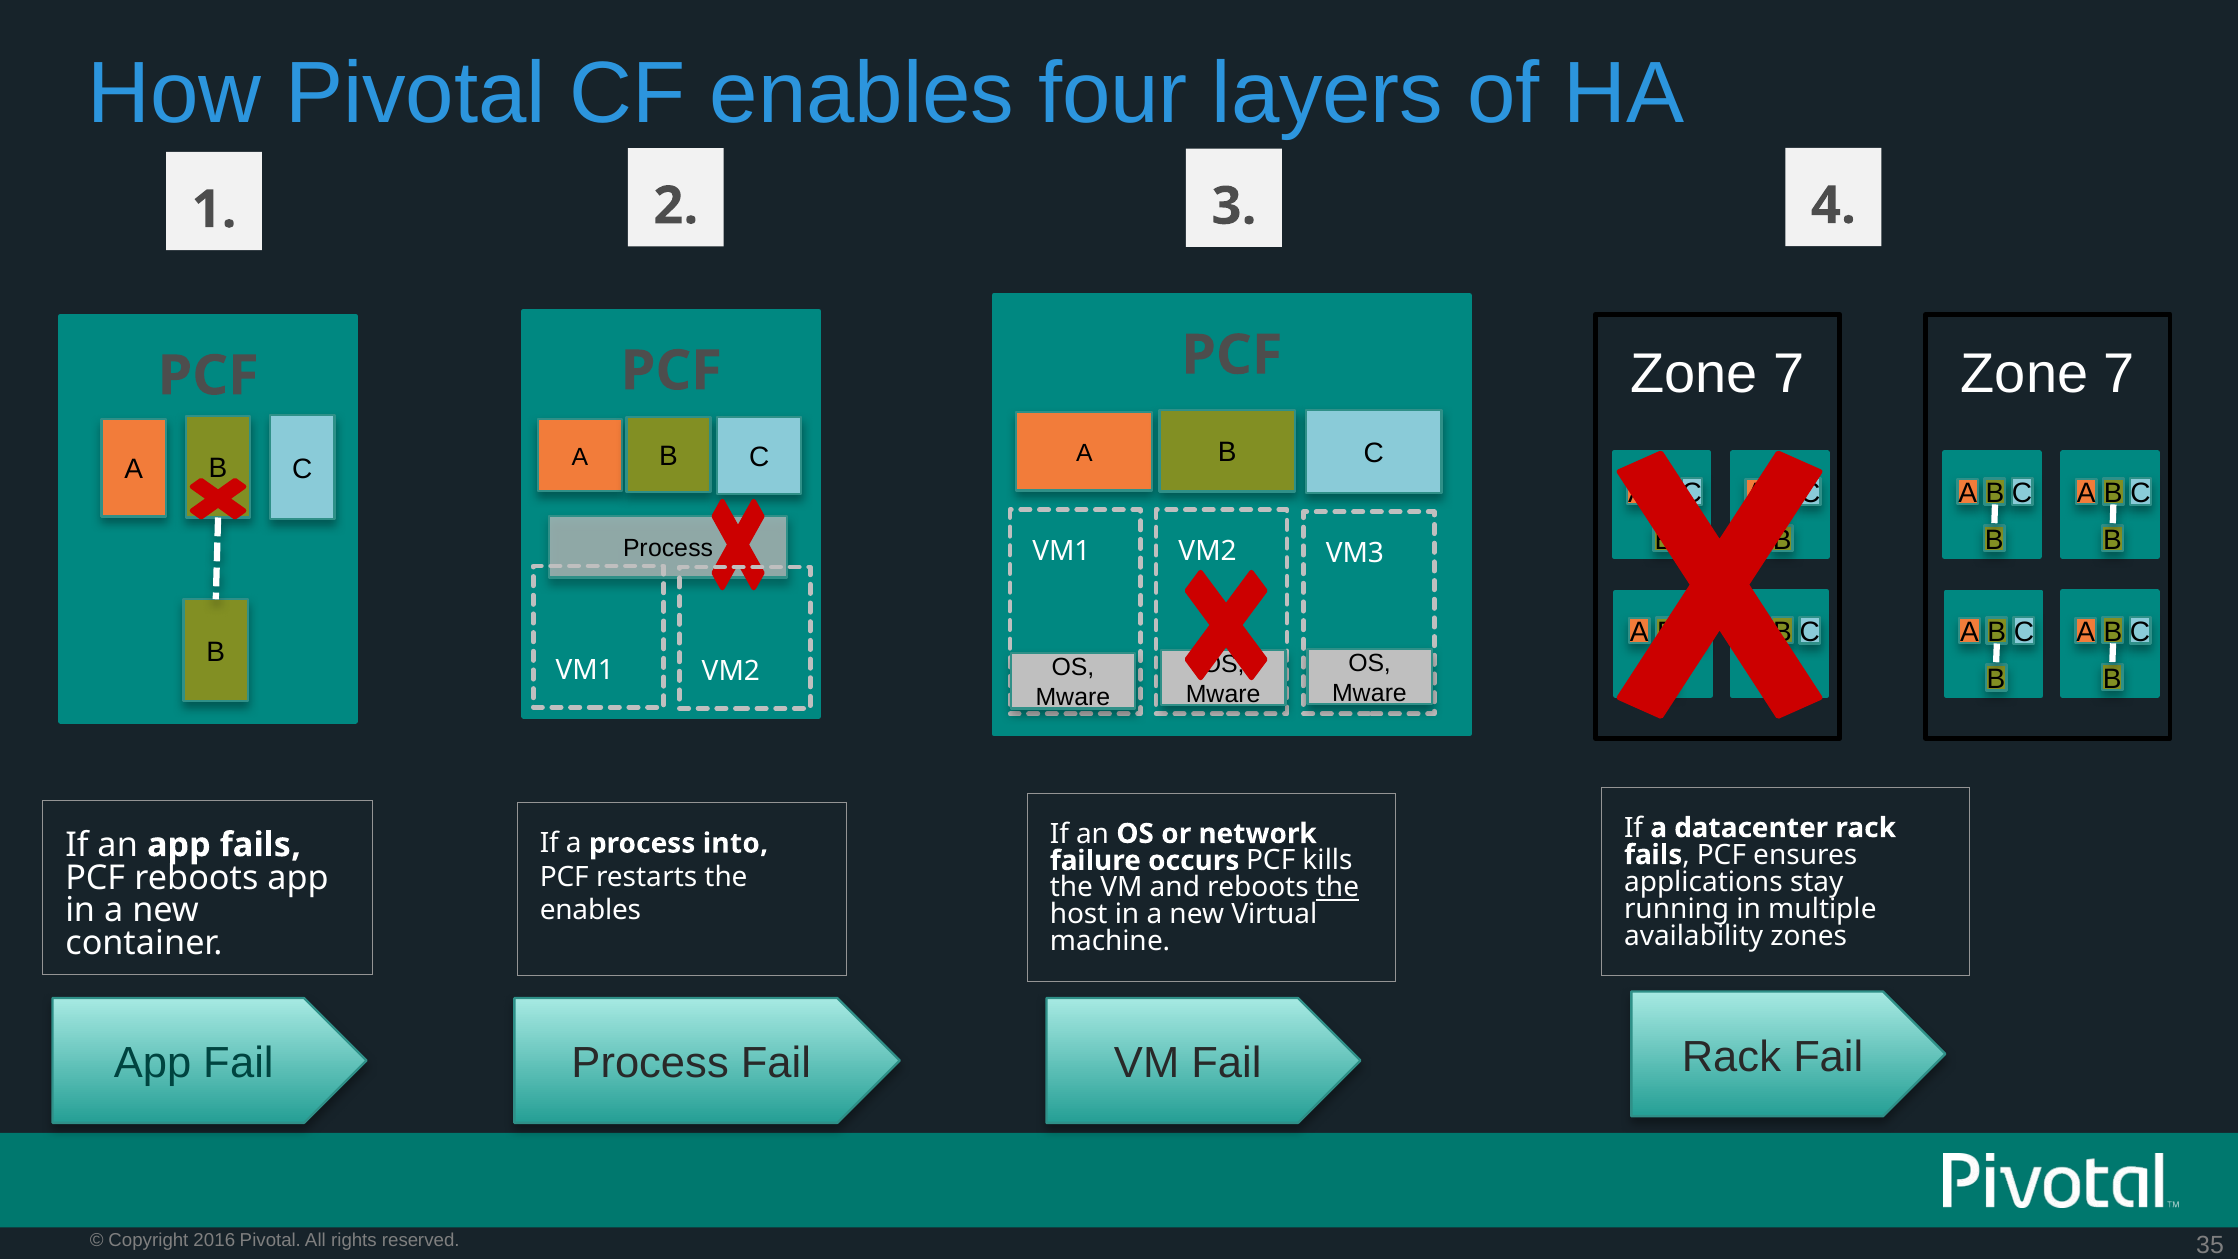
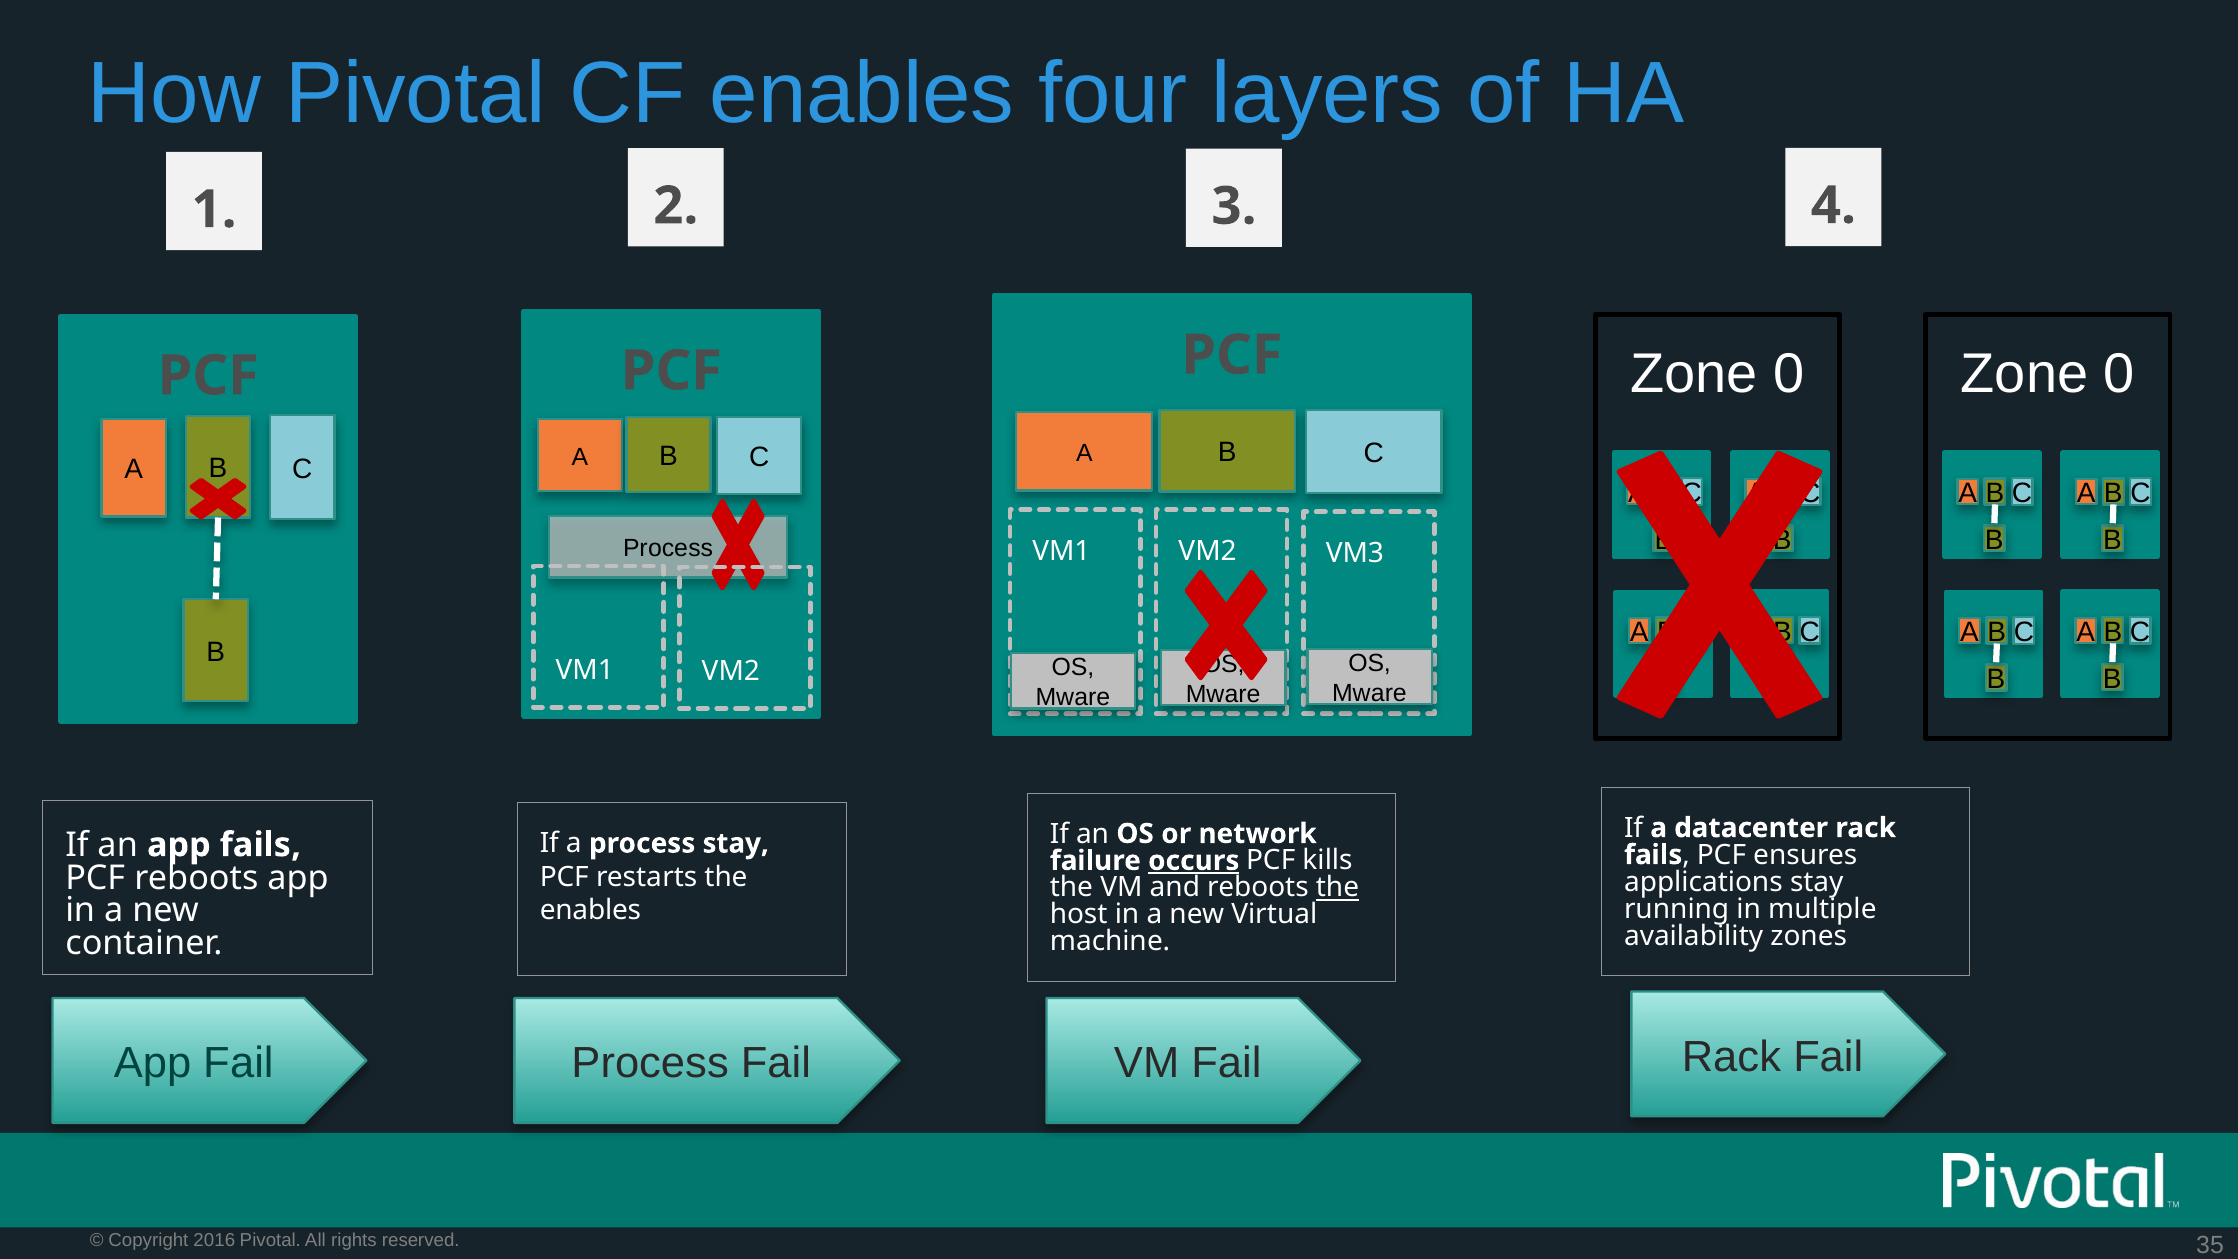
7 at (1789, 374): 7 -> 0
7 at (2119, 374): 7 -> 0
process into: into -> stay
occurs underline: none -> present
